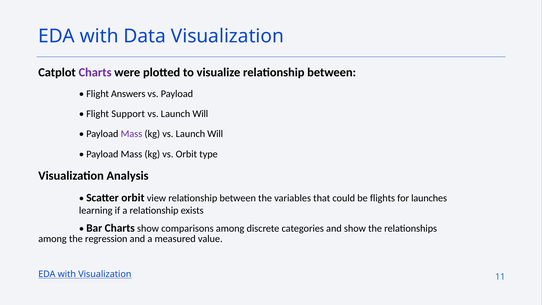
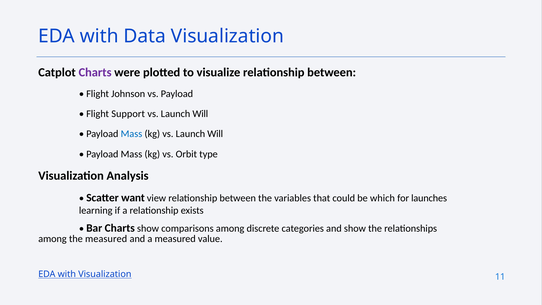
Answers: Answers -> Johnson
Mass at (131, 134) colour: purple -> blue
Scatter orbit: orbit -> want
flights: flights -> which
the regression: regression -> measured
